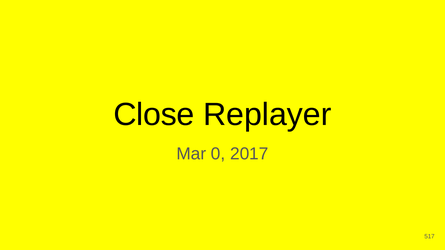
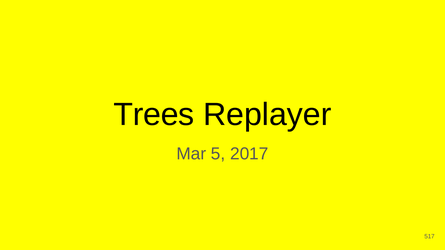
Close: Close -> Trees
0: 0 -> 5
